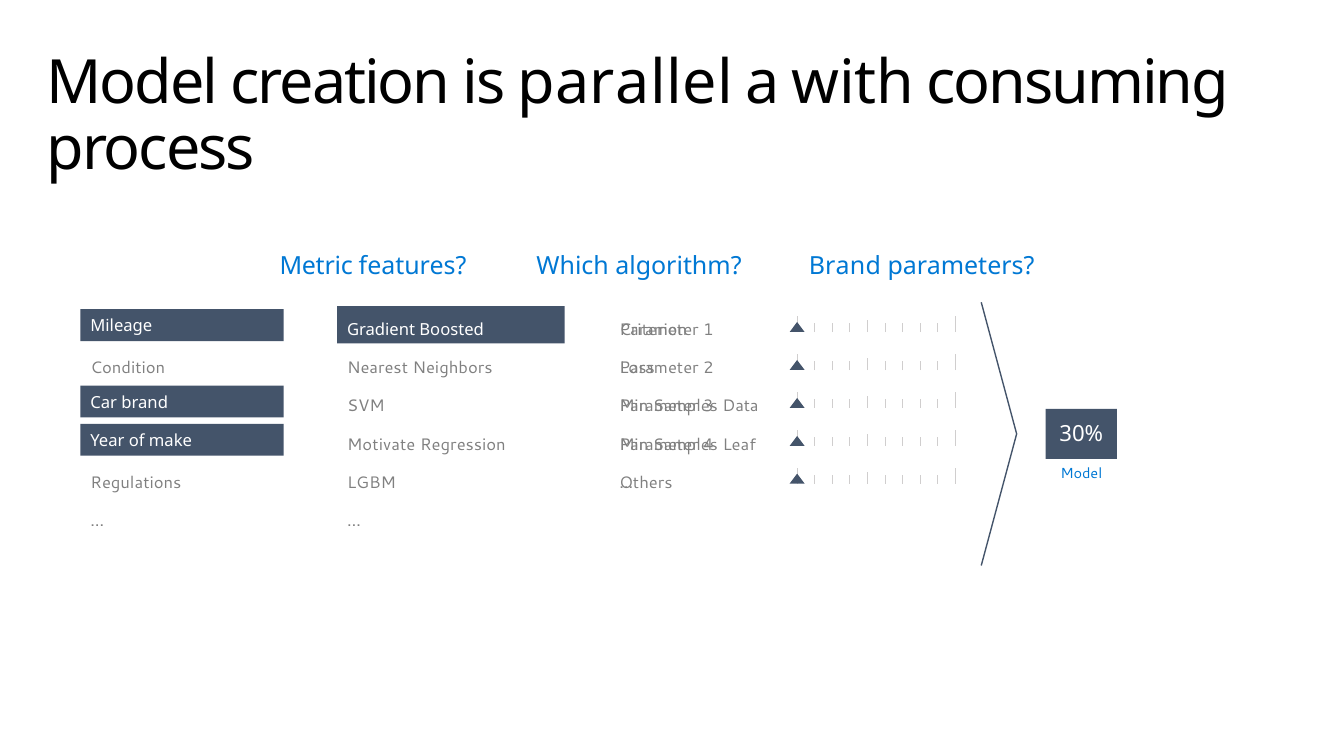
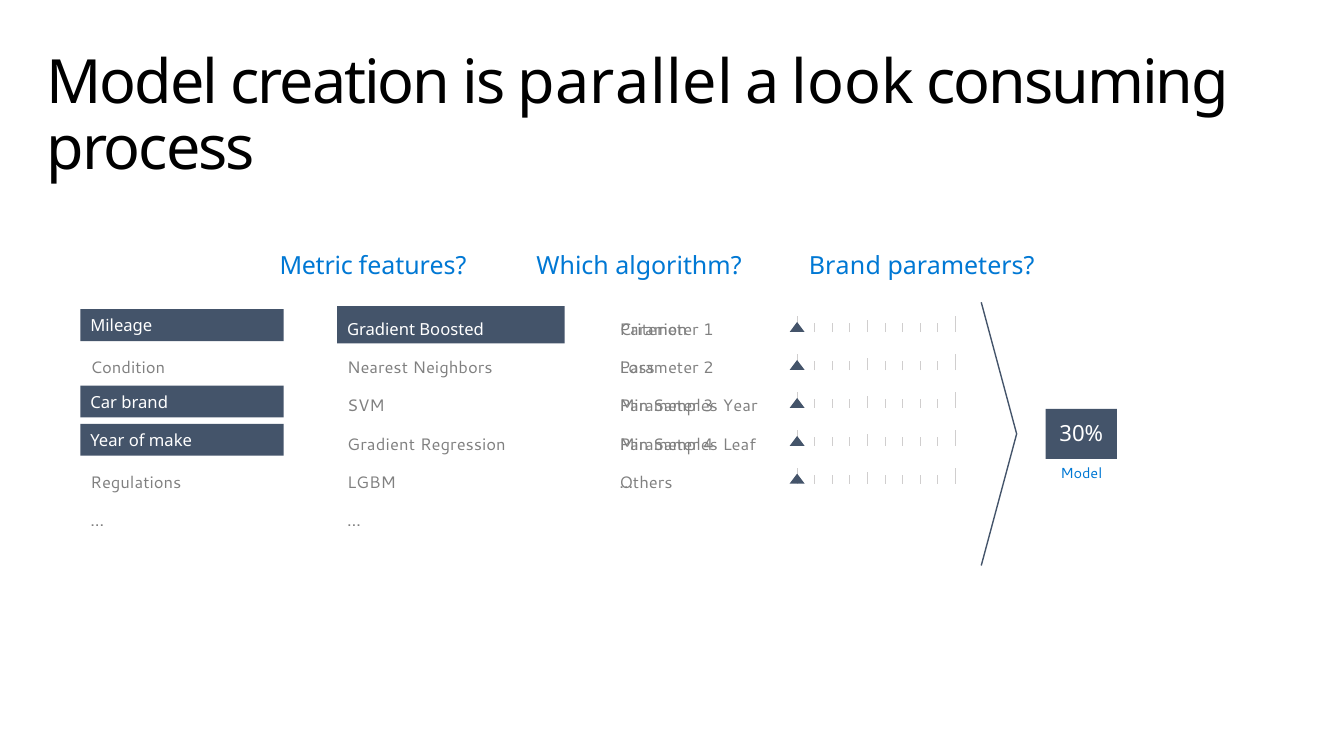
with: with -> look
Data at (740, 406): Data -> Year
Motivate at (381, 445): Motivate -> Gradient
